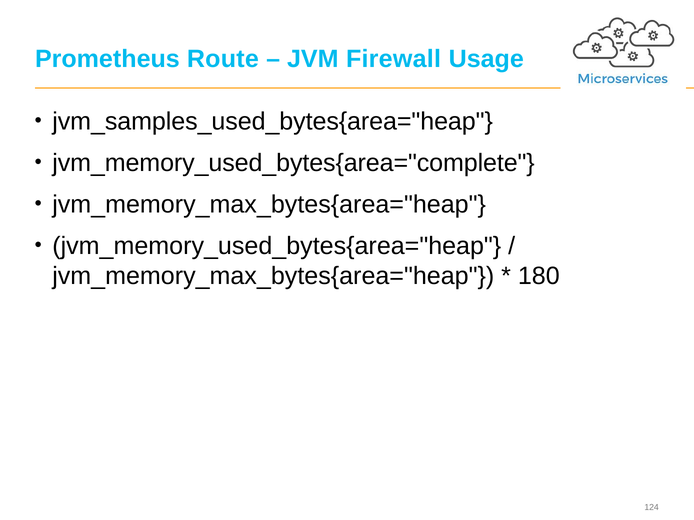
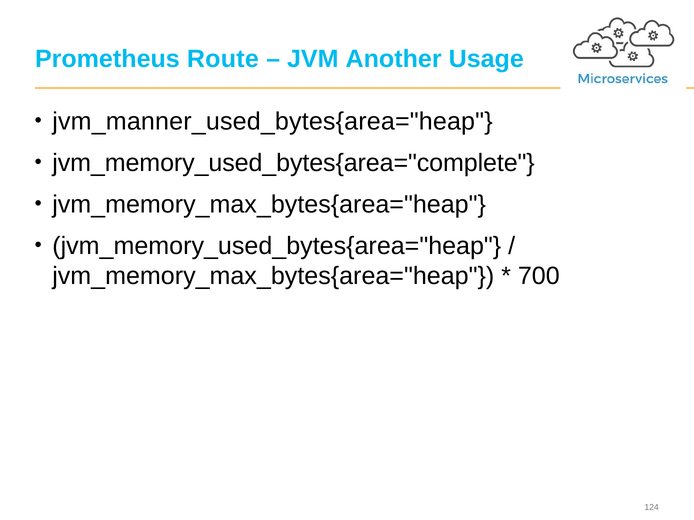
Firewall: Firewall -> Another
jvm_samples_used_bytes{area="heap: jvm_samples_used_bytes{area="heap -> jvm_manner_used_bytes{area="heap
180: 180 -> 700
